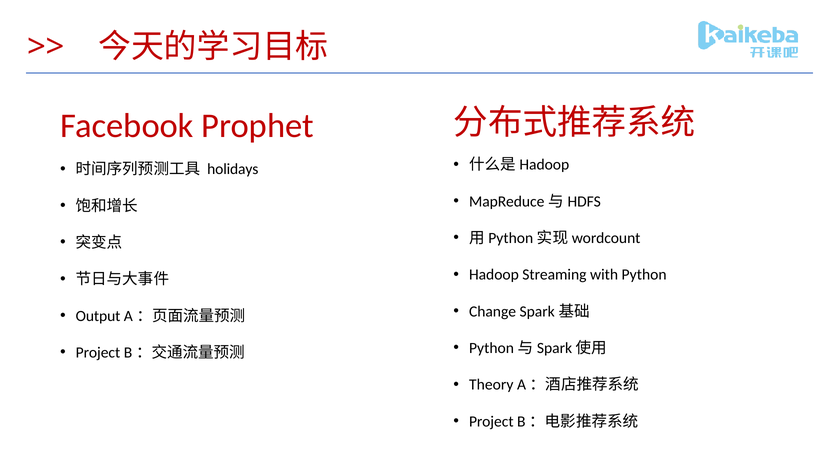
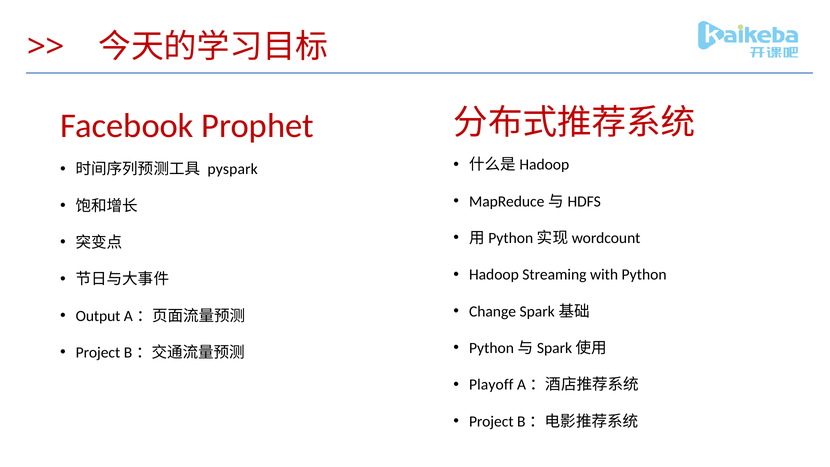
holidays: holidays -> pyspark
Theory: Theory -> Playoff
